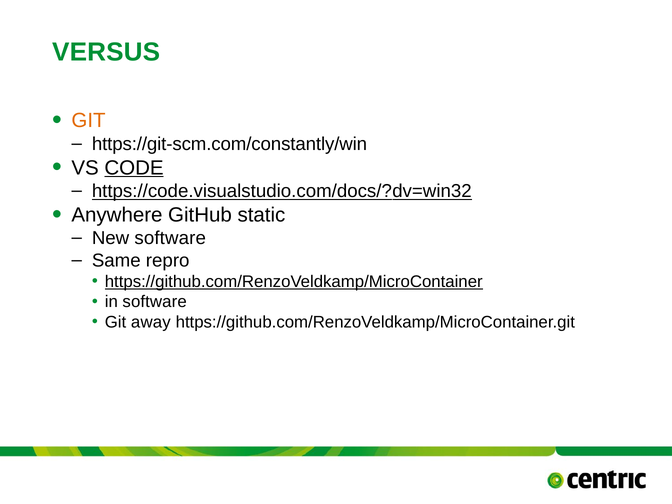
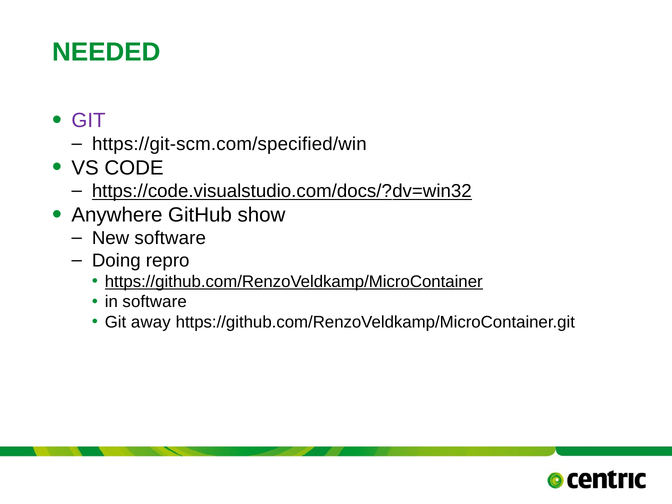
VERSUS: VERSUS -> NEEDED
GIT at (89, 121) colour: orange -> purple
https://git-scm.com/constantly/win: https://git-scm.com/constantly/win -> https://git-scm.com/specified/win
CODE underline: present -> none
static: static -> show
Same: Same -> Doing
